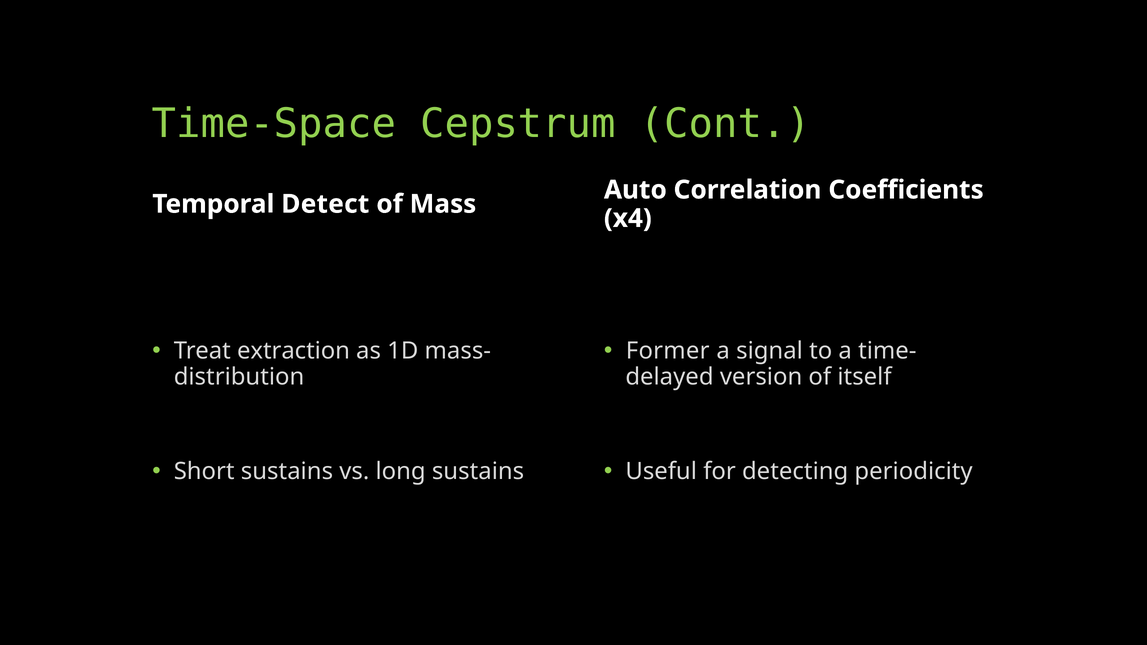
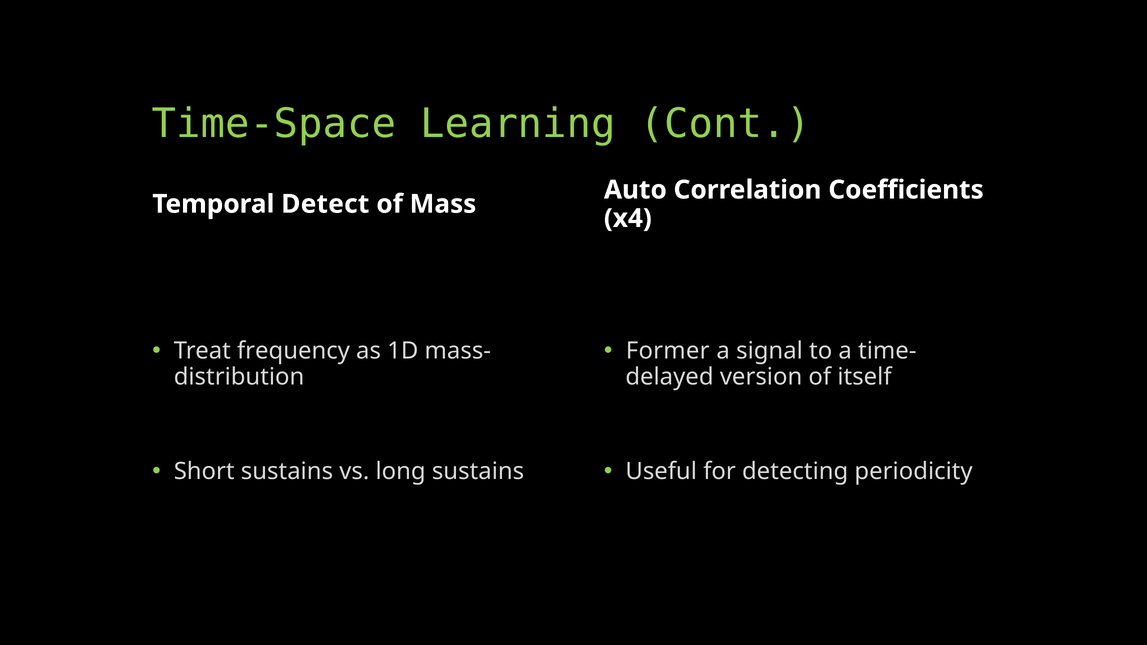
Cepstrum: Cepstrum -> Learning
extraction: extraction -> frequency
